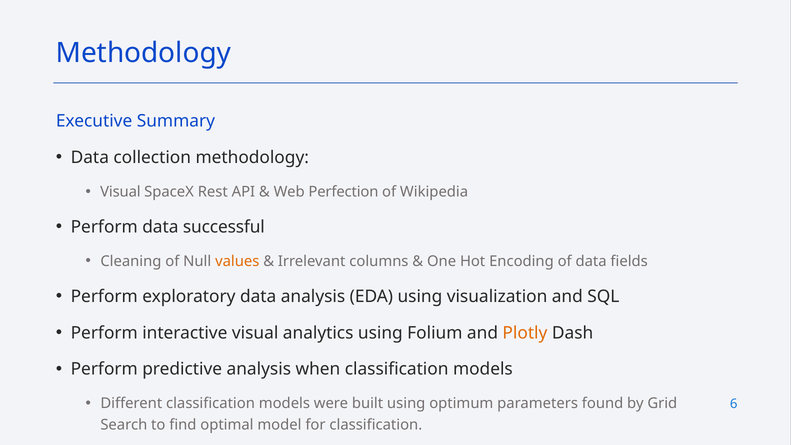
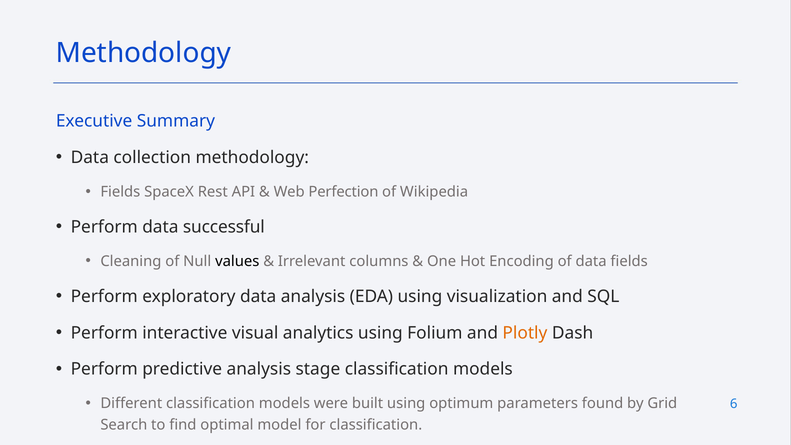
Visual at (120, 192): Visual -> Fields
values colour: orange -> black
when: when -> stage
